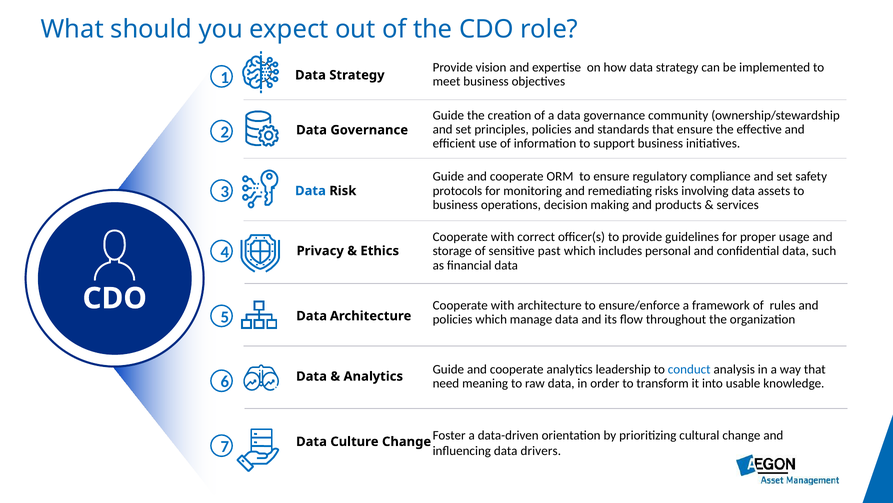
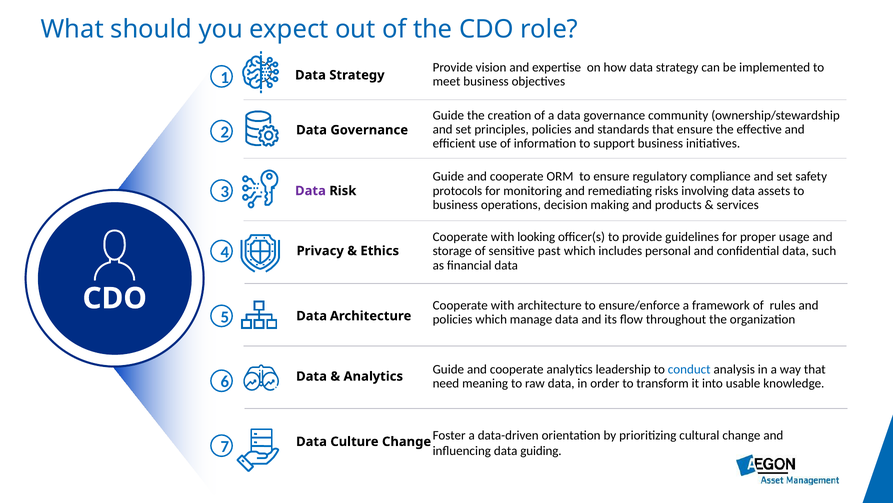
Data at (310, 191) colour: blue -> purple
correct: correct -> looking
drivers: drivers -> guiding
